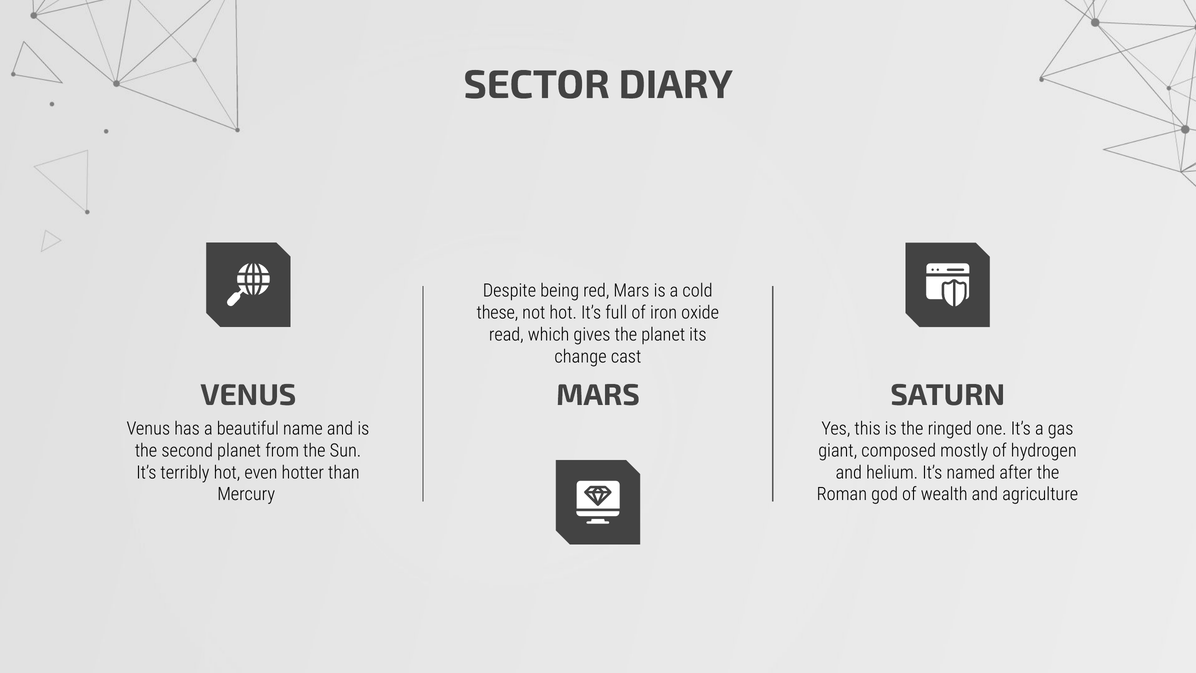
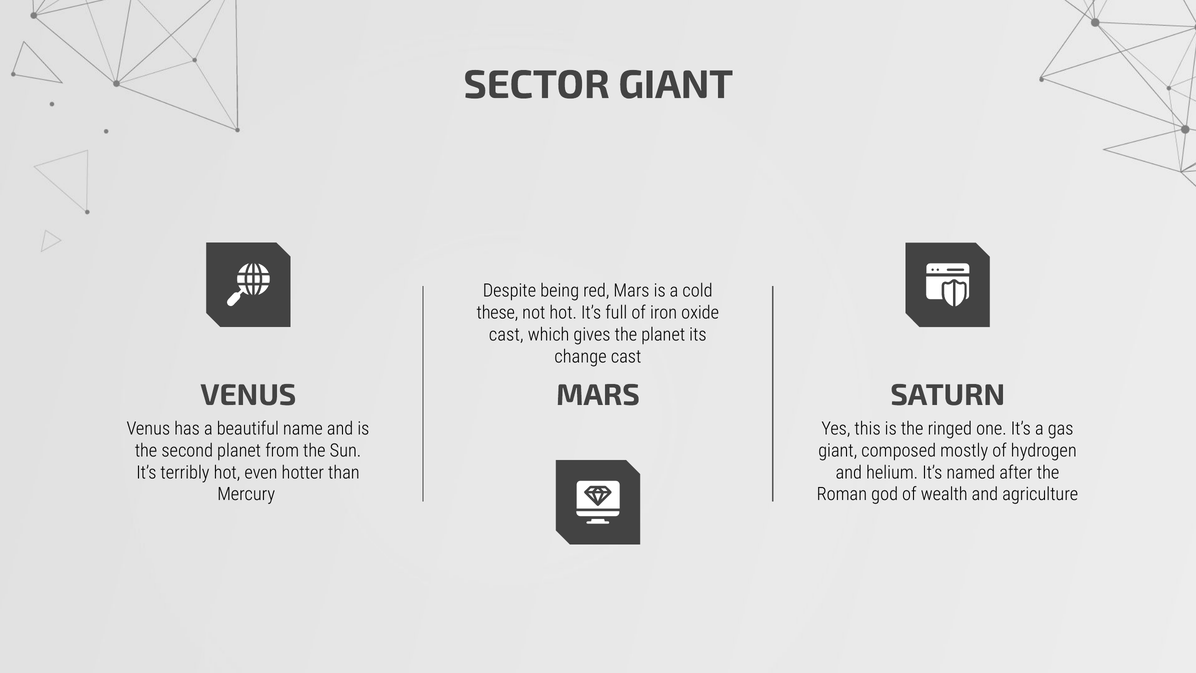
SECTOR DIARY: DIARY -> GIANT
read at (506, 335): read -> cast
